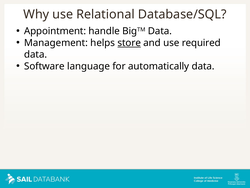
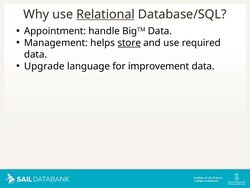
Relational underline: none -> present
Software: Software -> Upgrade
automatically: automatically -> improvement
